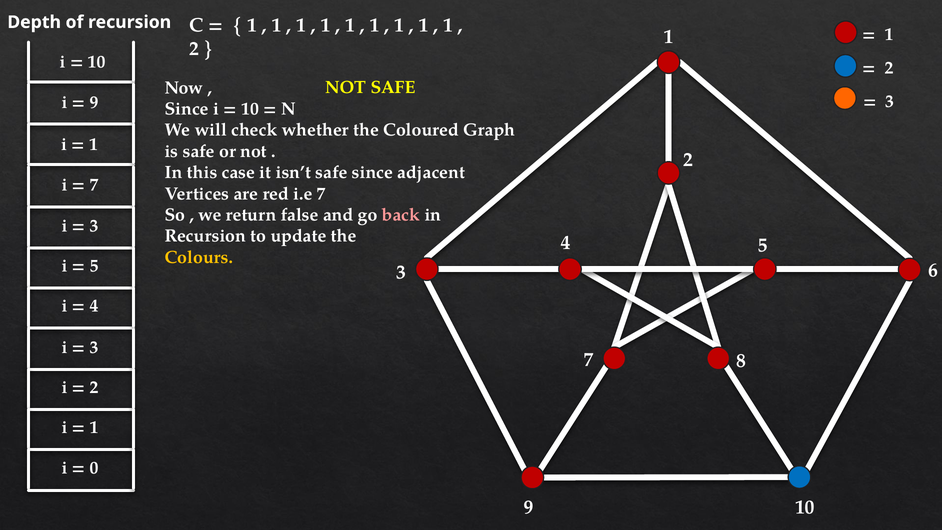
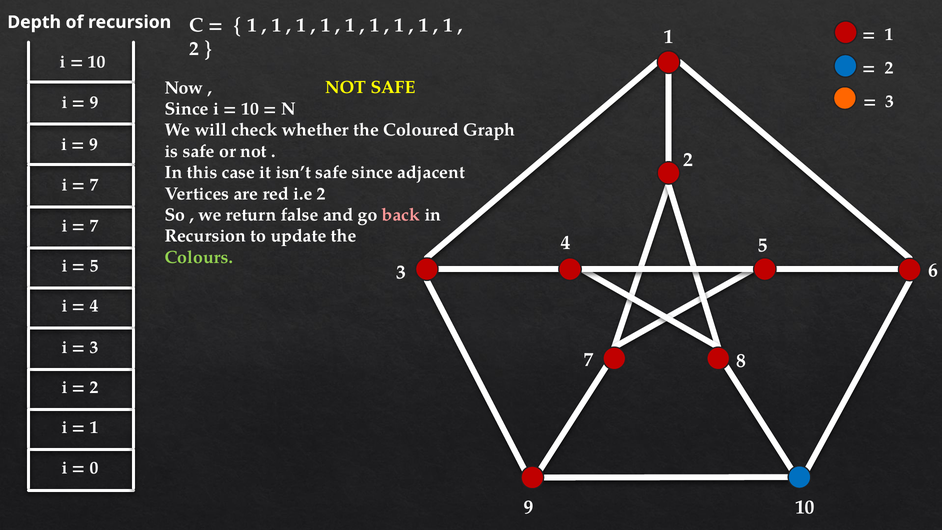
1 at (94, 144): 1 -> 9
i.e 7: 7 -> 2
3 at (94, 226): 3 -> 7
Colours colour: yellow -> light green
